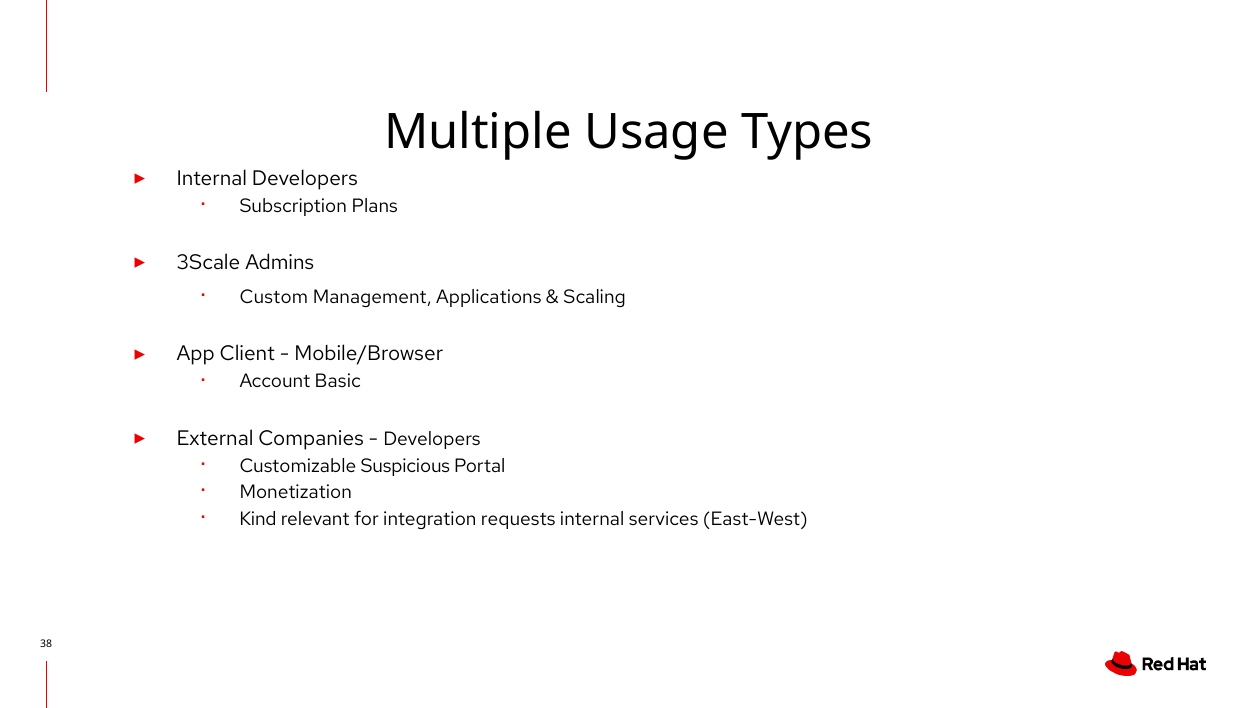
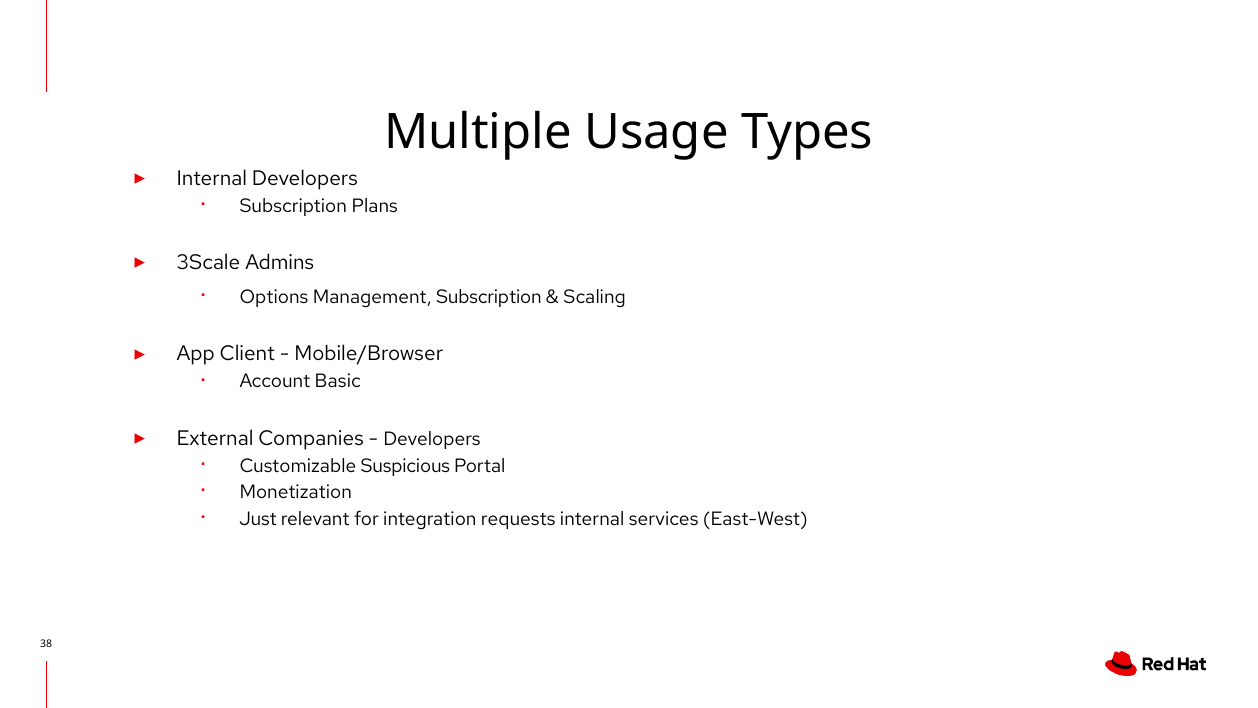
Custom: Custom -> Options
Management Applications: Applications -> Subscription
Kind: Kind -> Just
